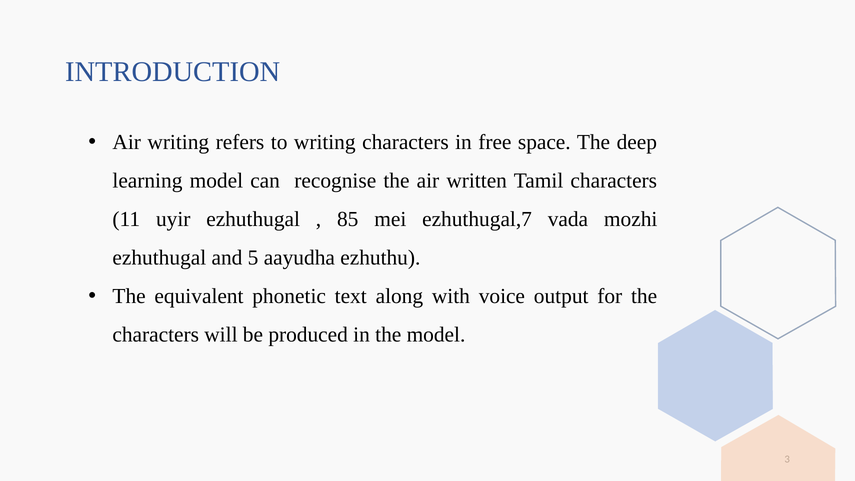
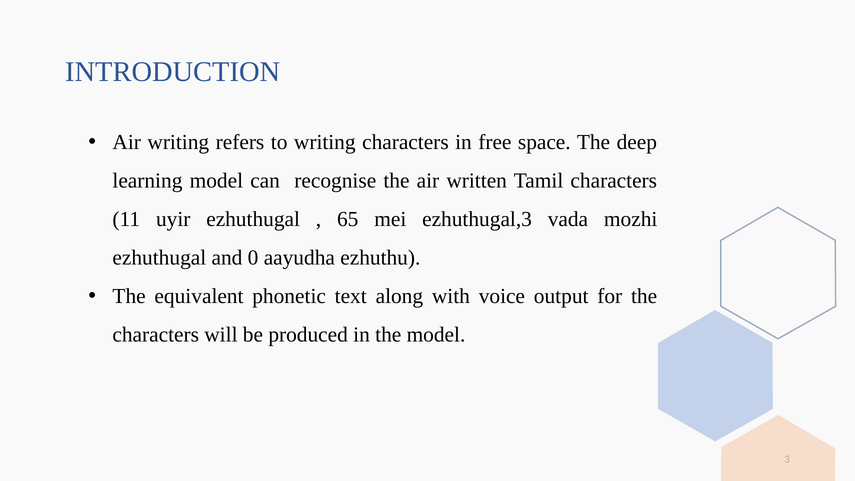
85: 85 -> 65
ezhuthugal,7: ezhuthugal,7 -> ezhuthugal,3
5: 5 -> 0
